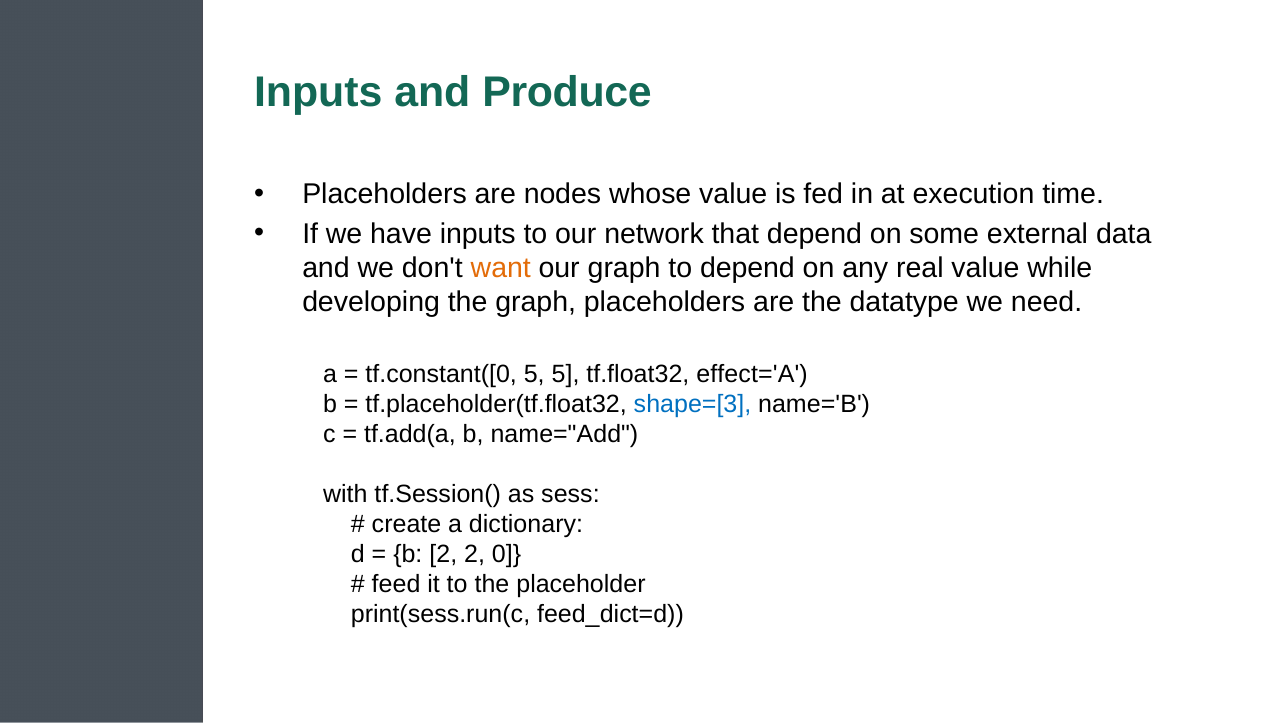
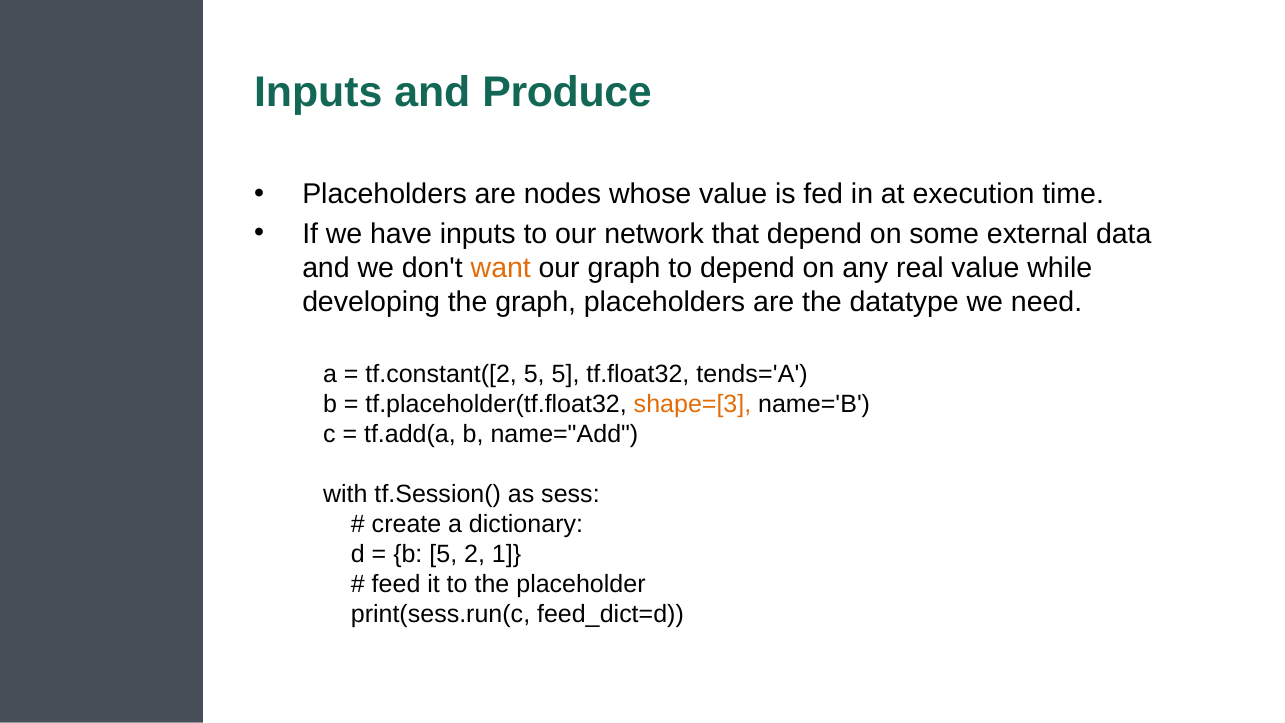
tf.constant([0: tf.constant([0 -> tf.constant([2
effect='A: effect='A -> tends='A
shape=[3 colour: blue -> orange
b 2: 2 -> 5
0: 0 -> 1
